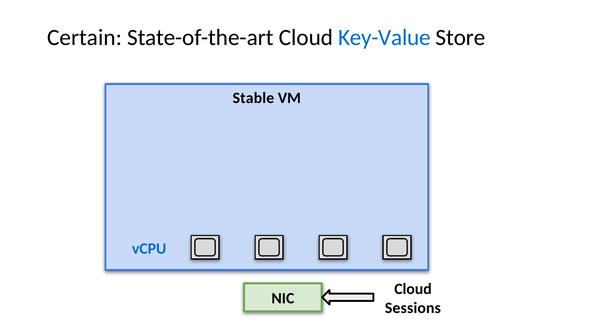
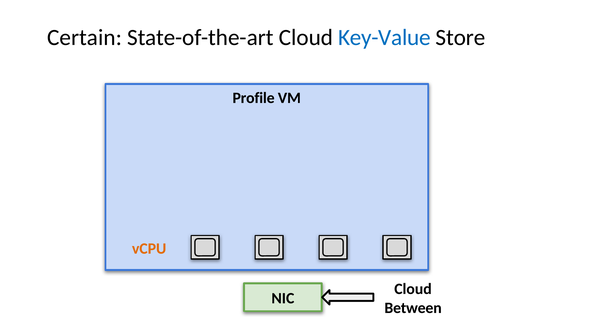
Stable: Stable -> Profile
vCPU colour: blue -> orange
Sessions: Sessions -> Between
